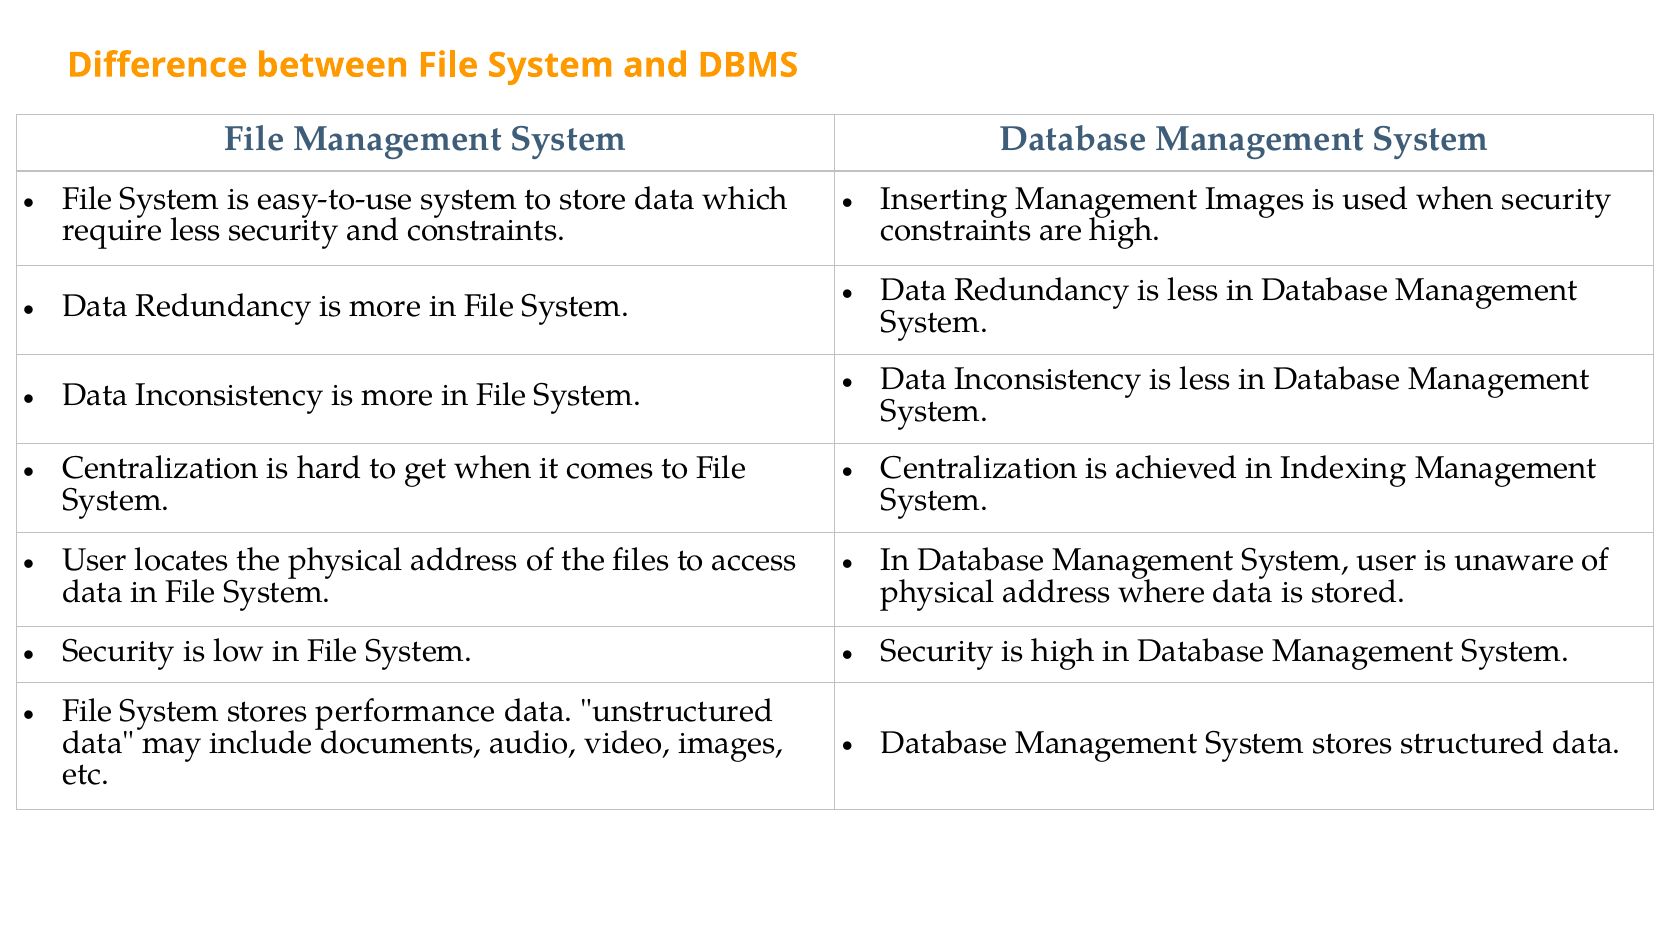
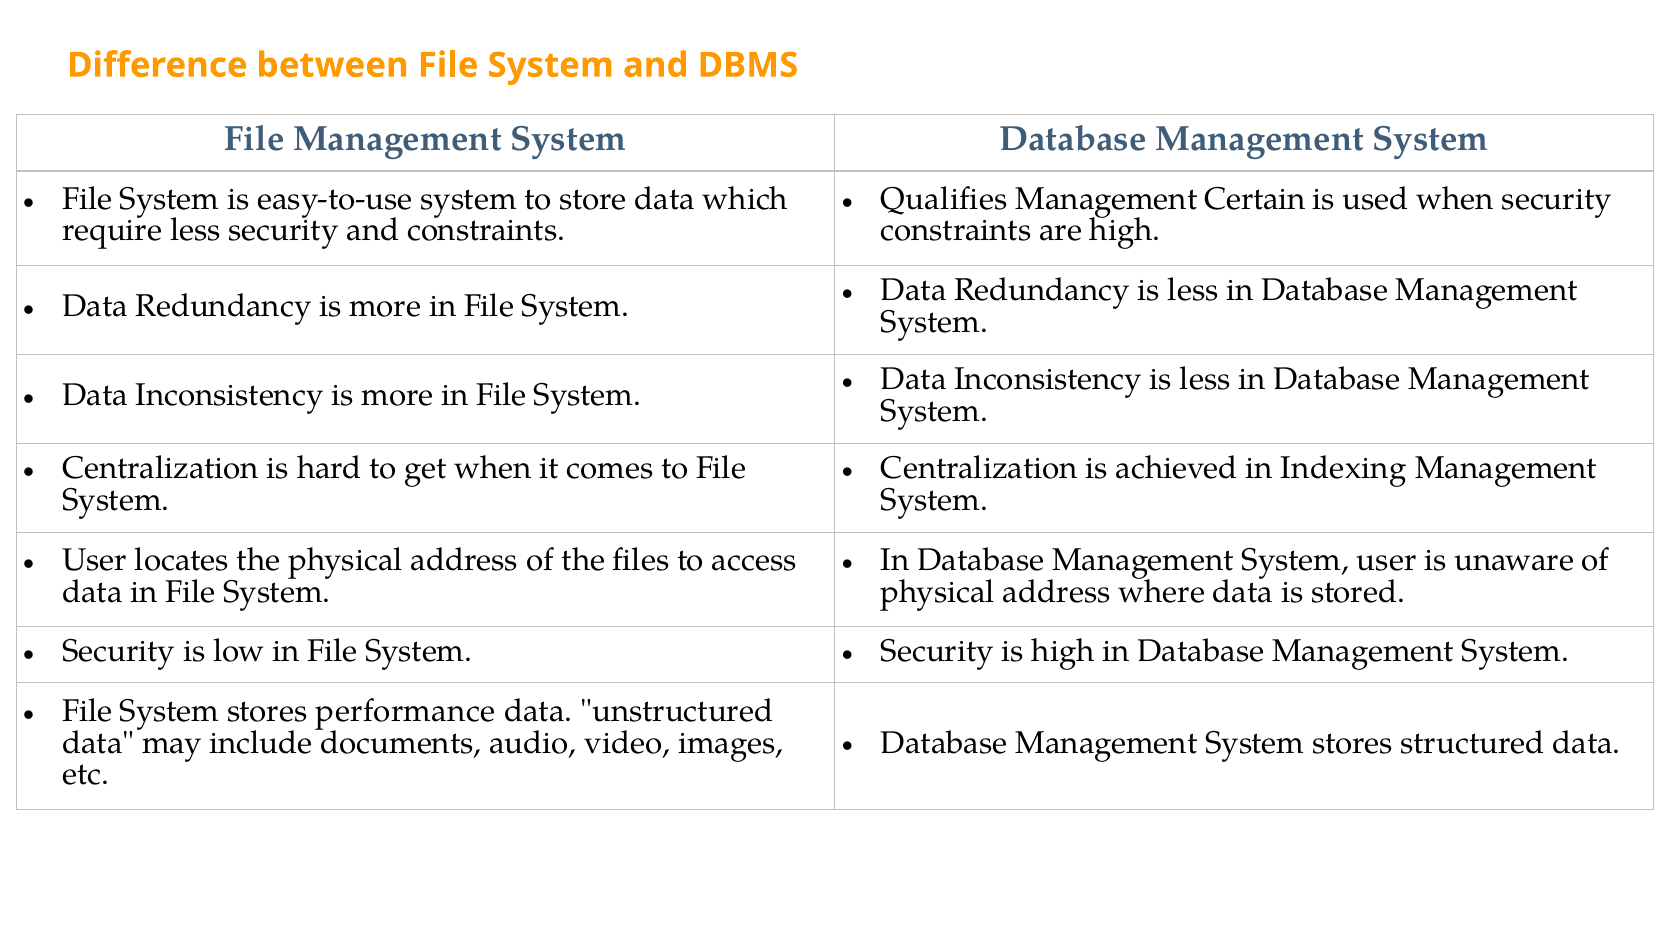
Inserting: Inserting -> Qualifies
Management Images: Images -> Certain
